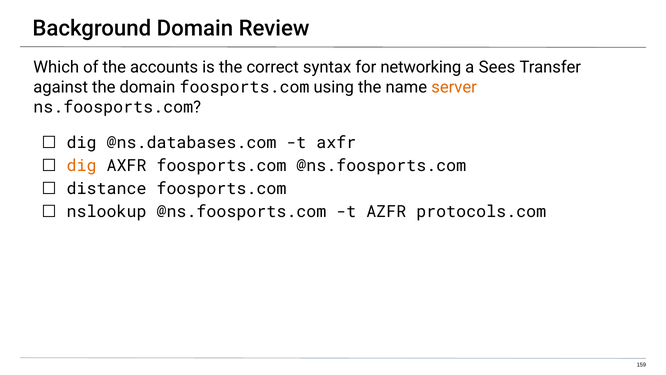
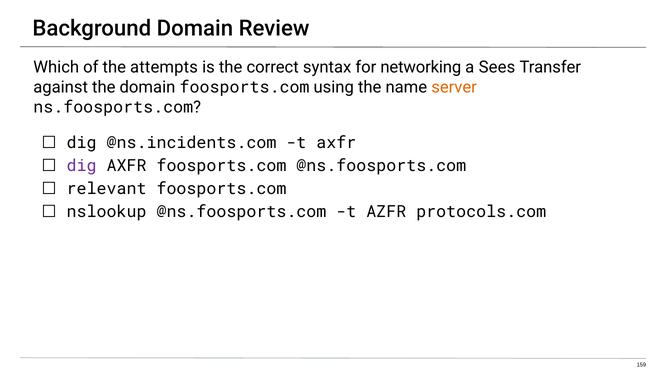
accounts: accounts -> attempts
@ns.databases.com: @ns.databases.com -> @ns.incidents.com
dig at (82, 166) colour: orange -> purple
distance: distance -> relevant
